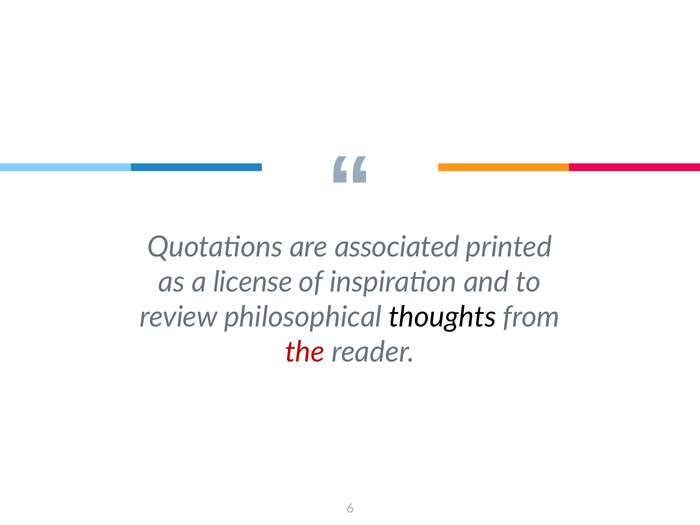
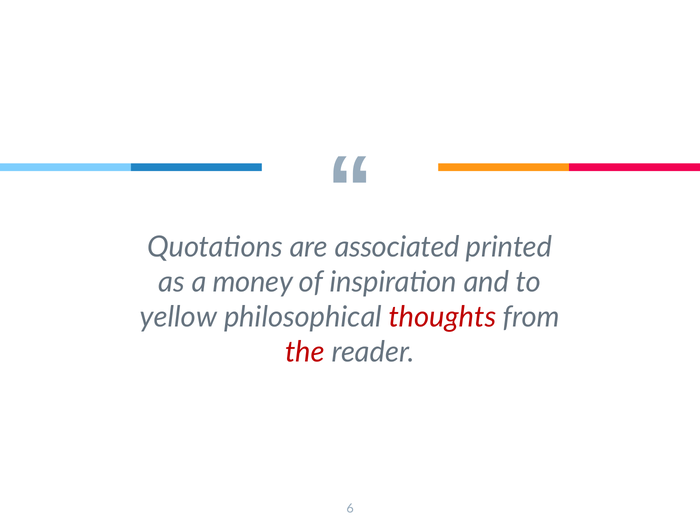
license: license -> money
review: review -> yellow
thoughts colour: black -> red
